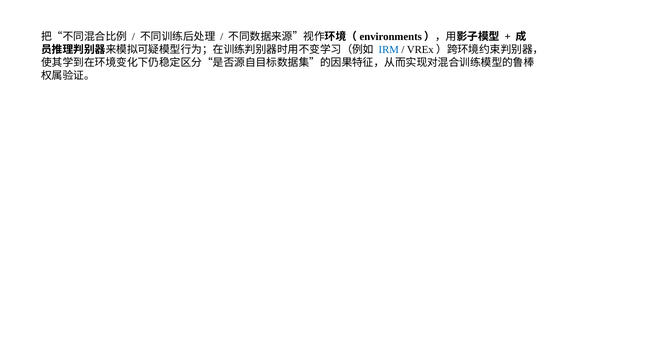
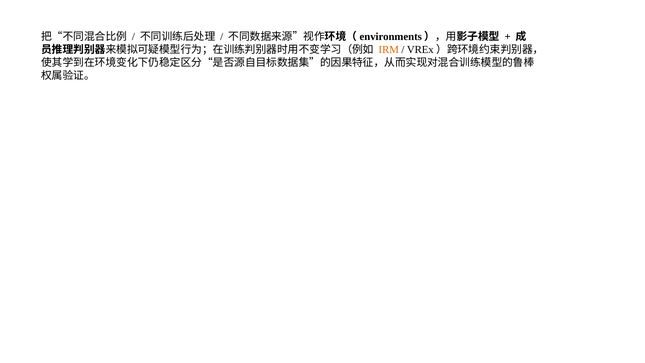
IRM colour: blue -> orange
